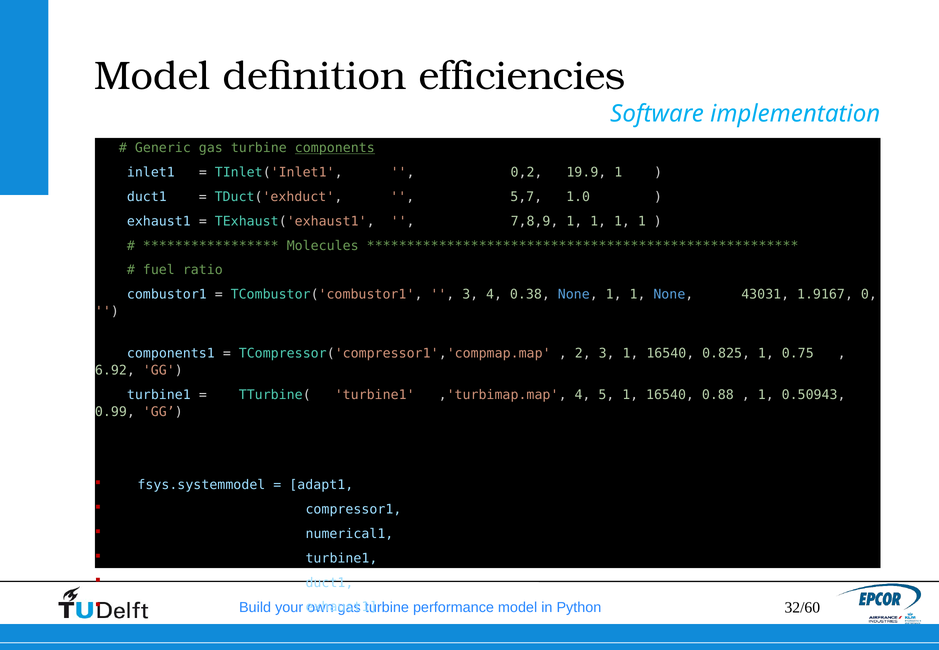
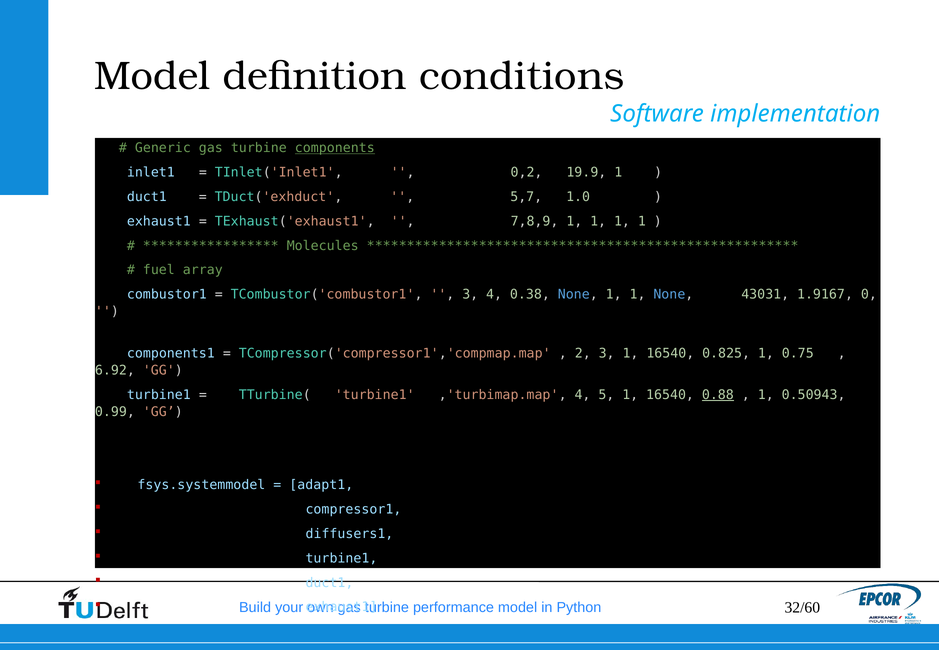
efficiencies: efficiencies -> conditions
ratio: ratio -> array
0.88 underline: none -> present
numerical1: numerical1 -> diffusers1
